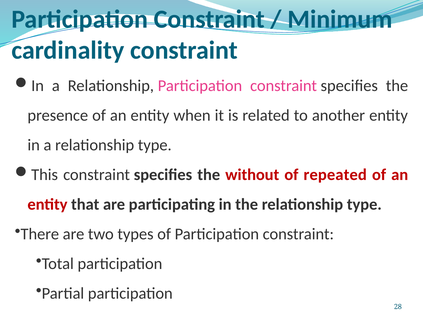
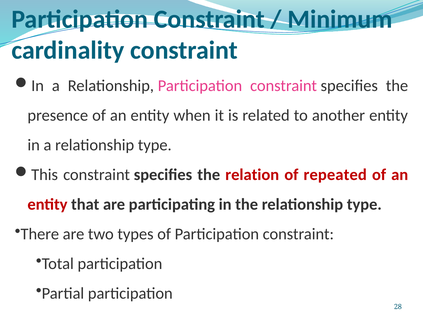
without: without -> relation
